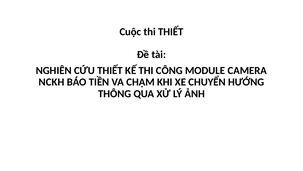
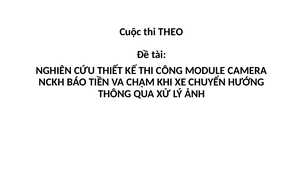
thi THIẾT: THIẾT -> THEO
